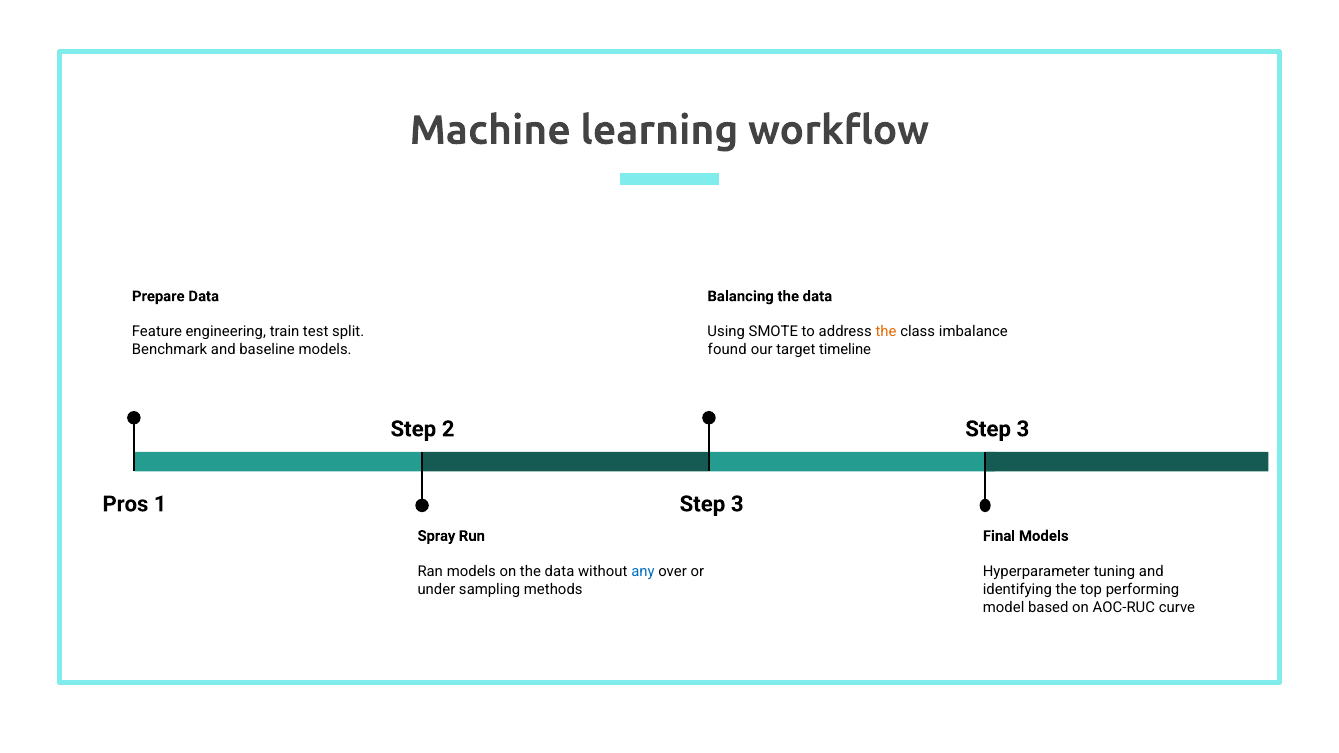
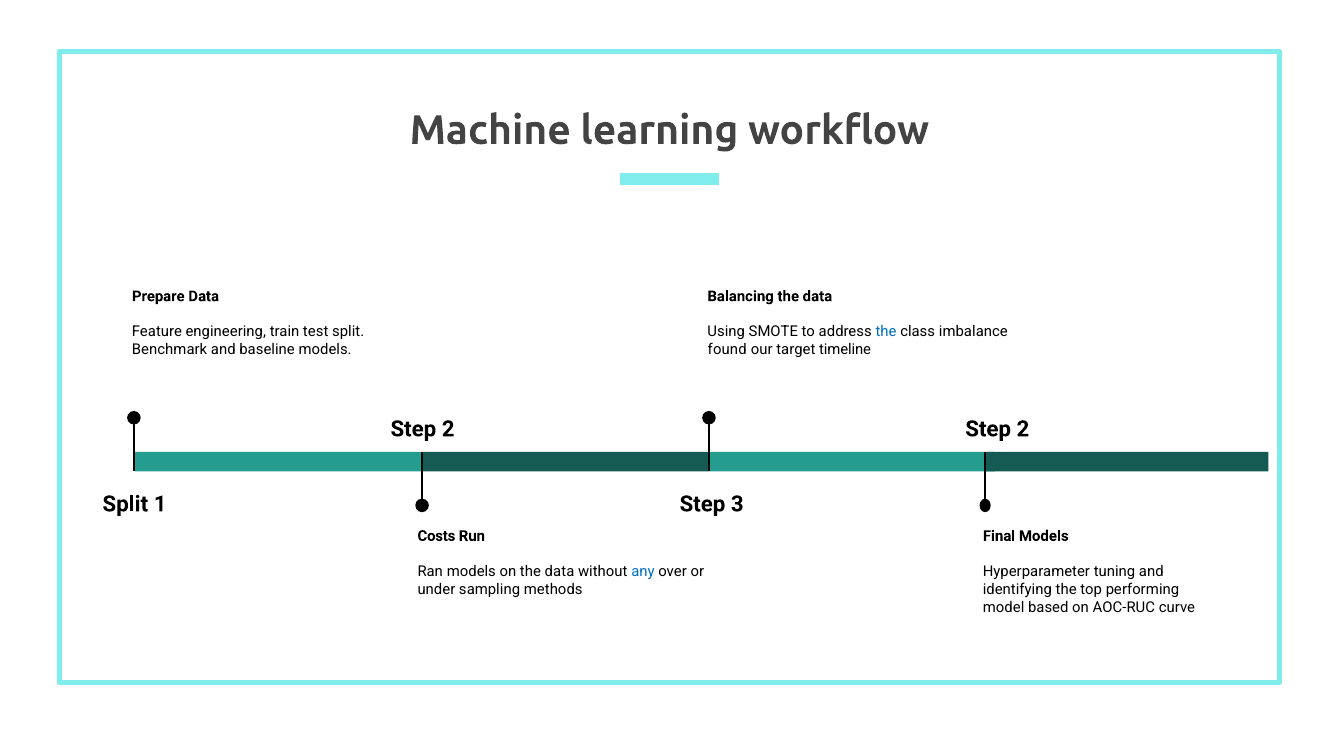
the at (886, 332) colour: orange -> blue
3 at (1023, 429): 3 -> 2
Pros at (125, 504): Pros -> Split
Spray: Spray -> Costs
